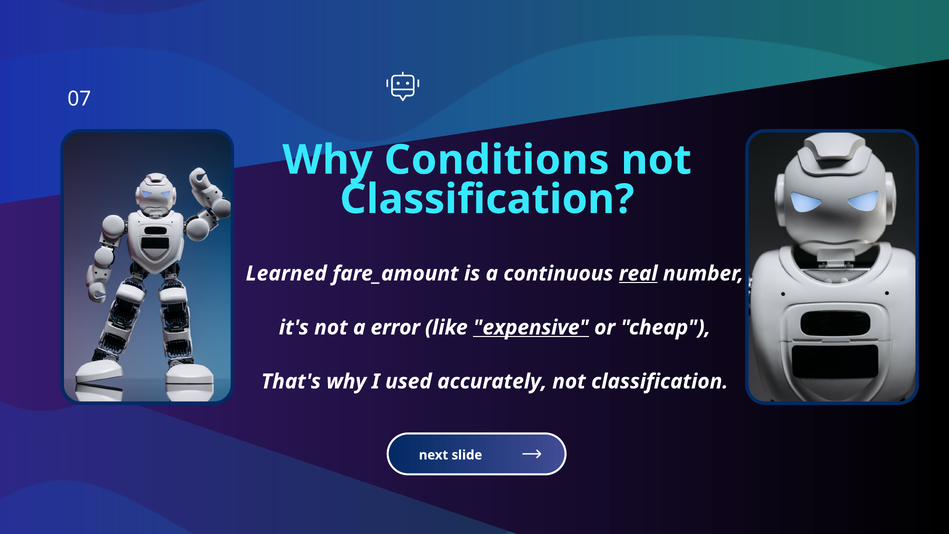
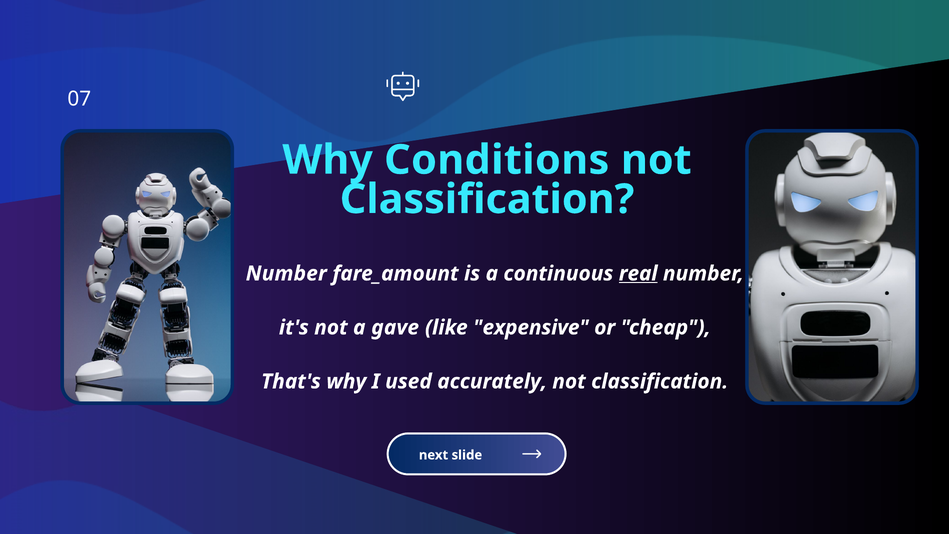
Learned at (286, 273): Learned -> Number
error: error -> gave
expensive underline: present -> none
